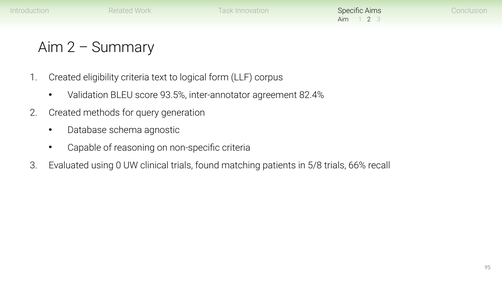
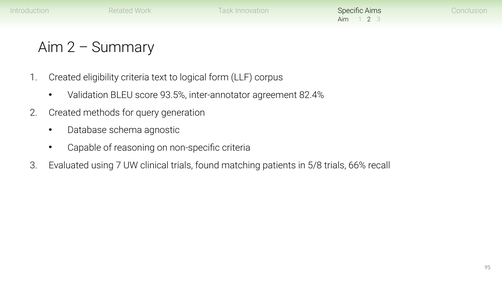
0: 0 -> 7
